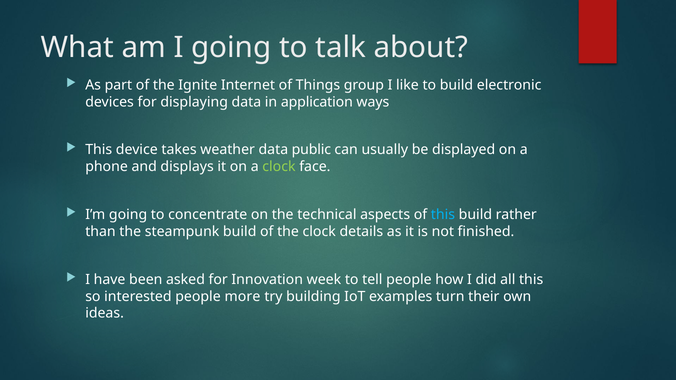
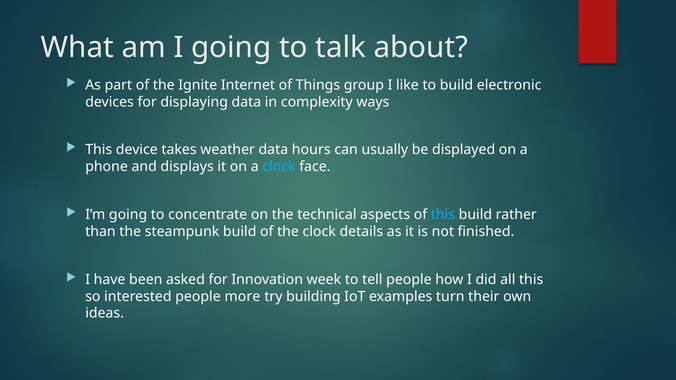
application: application -> complexity
public: public -> hours
clock at (279, 167) colour: light green -> light blue
